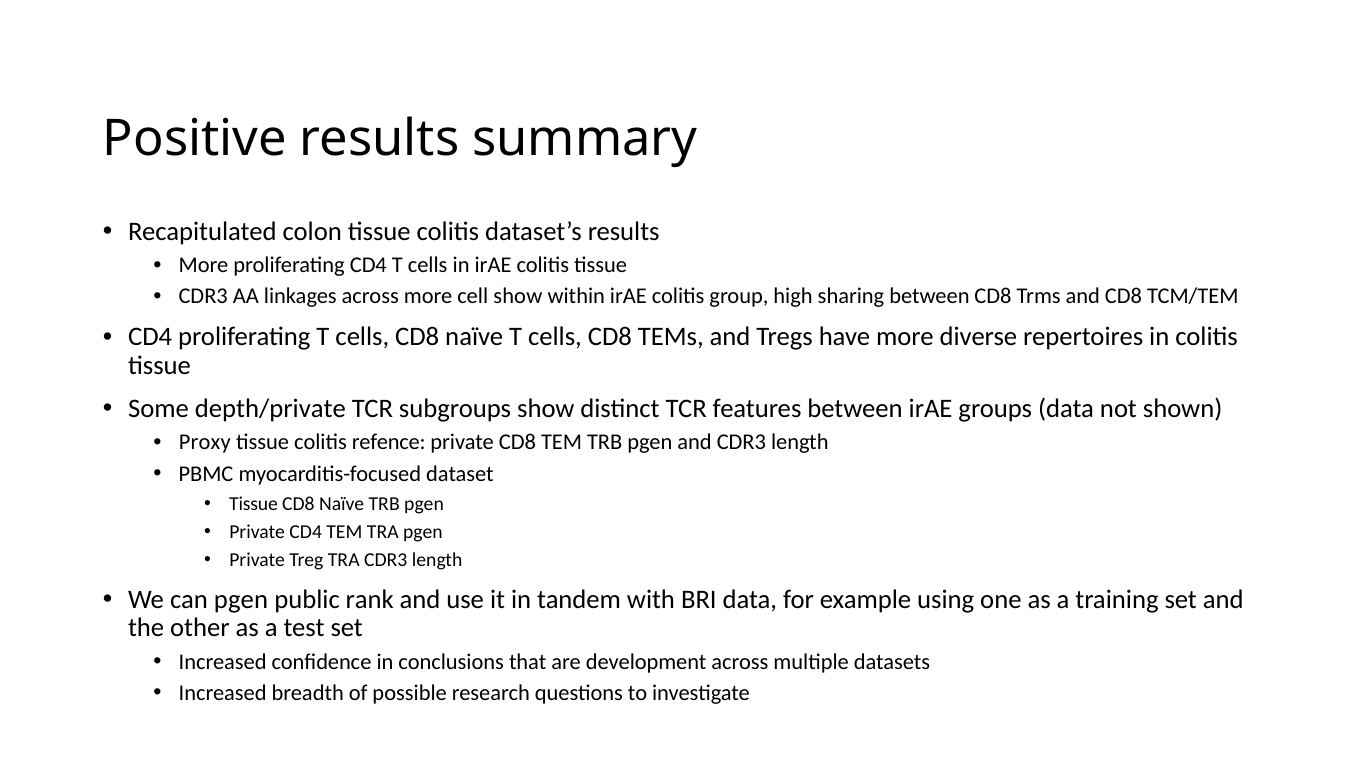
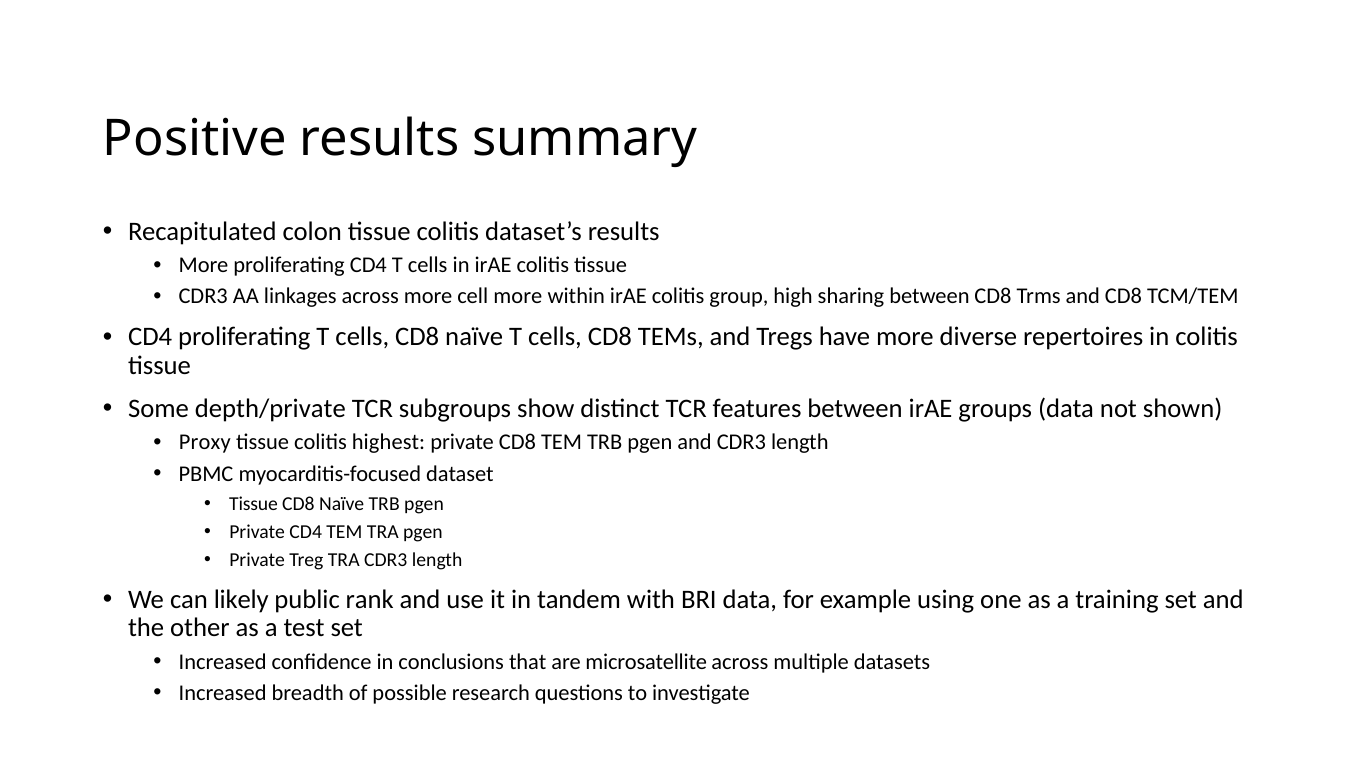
cell show: show -> more
refence: refence -> highest
can pgen: pgen -> likely
development: development -> microsatellite
